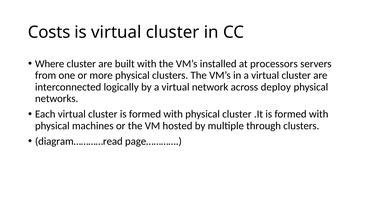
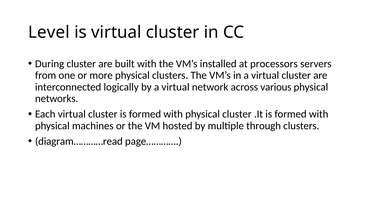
Costs: Costs -> Level
Where: Where -> During
deploy: deploy -> various
